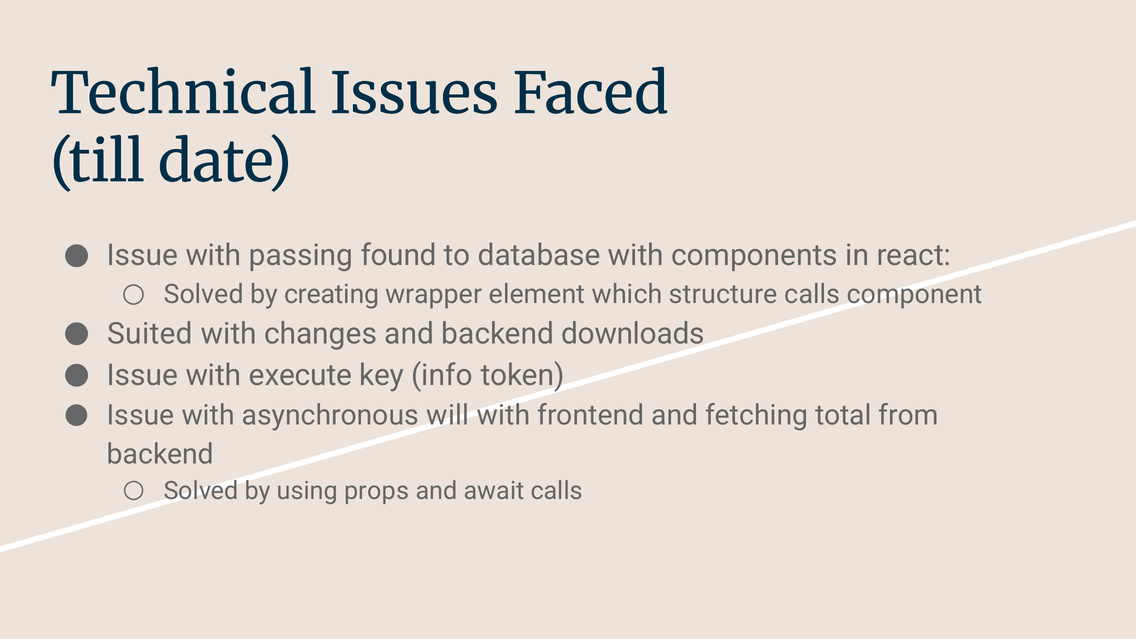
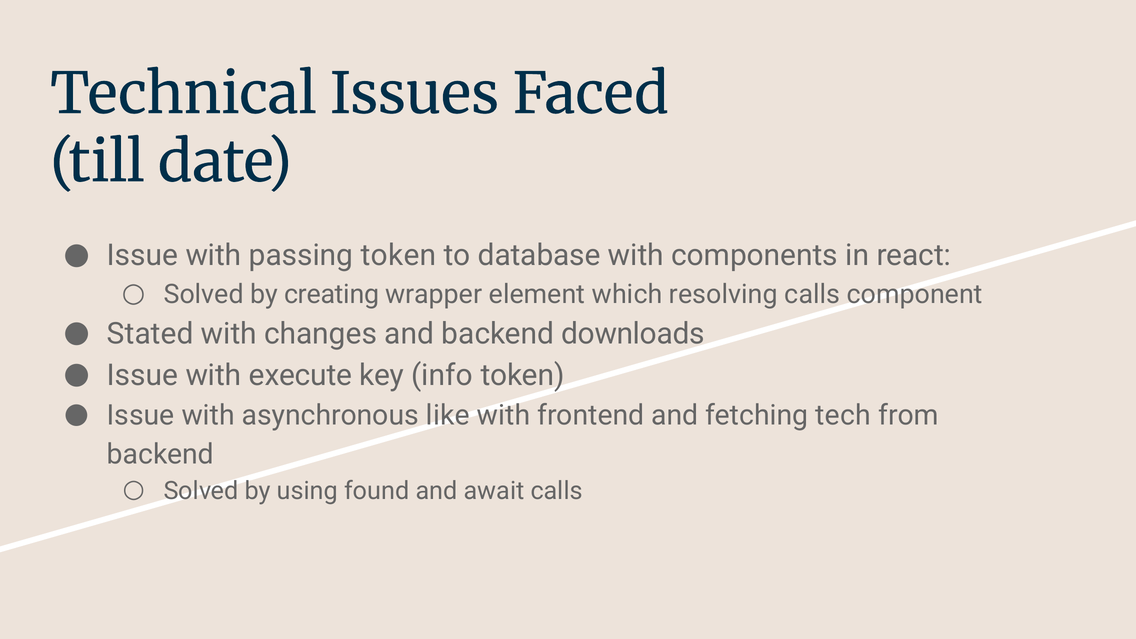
passing found: found -> token
structure: structure -> resolving
Suited: Suited -> Stated
will: will -> like
total: total -> tech
props: props -> found
